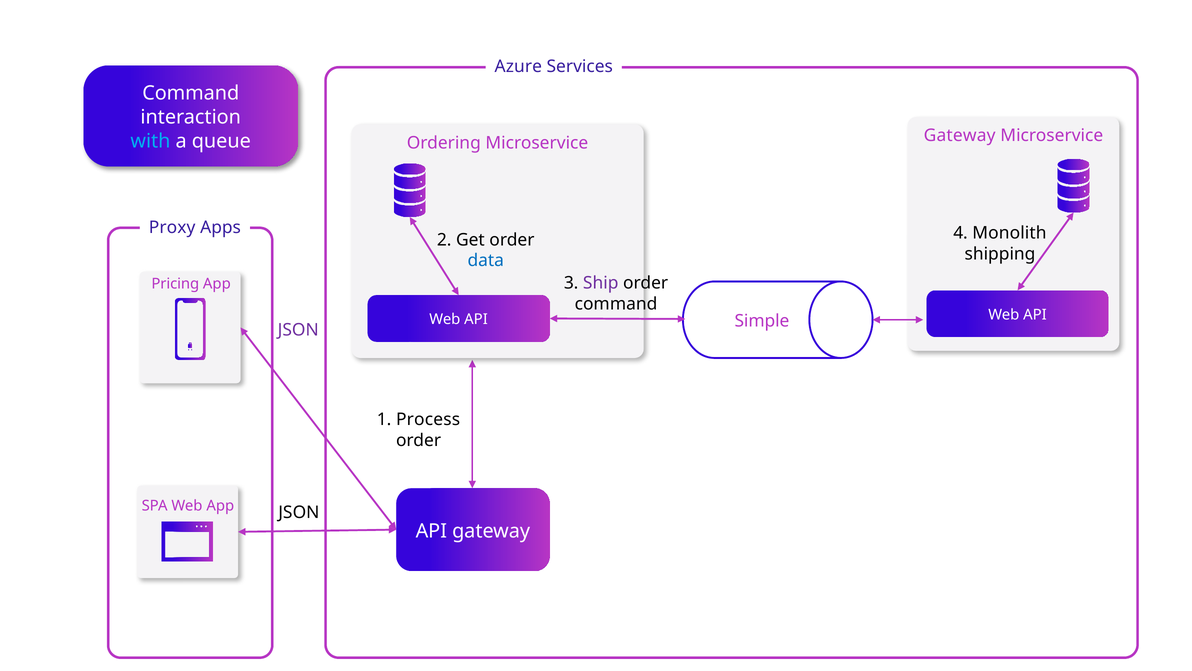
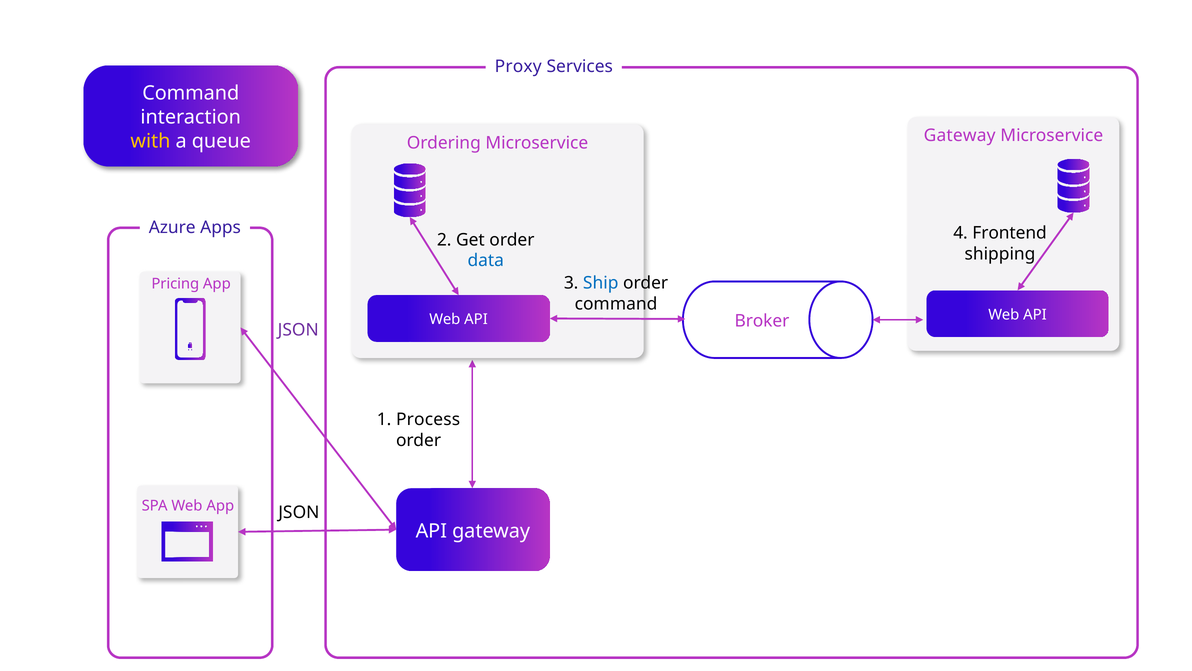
Azure: Azure -> Proxy
with colour: light blue -> yellow
Proxy: Proxy -> Azure
Monolith: Monolith -> Frontend
Ship colour: purple -> blue
Simple: Simple -> Broker
